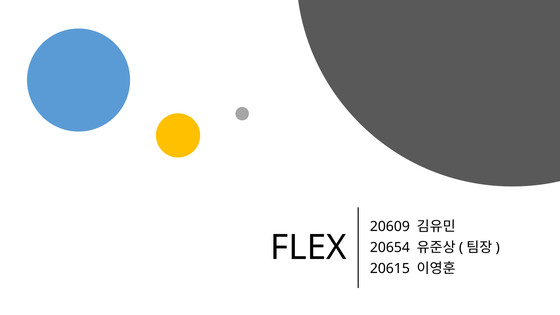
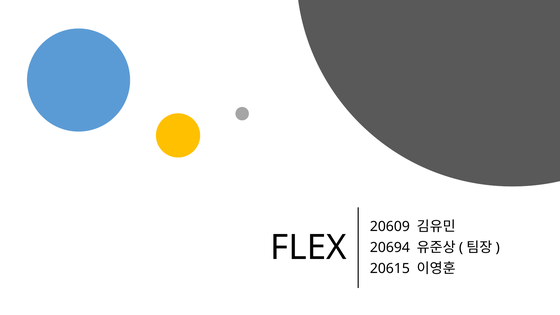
20654: 20654 -> 20694
